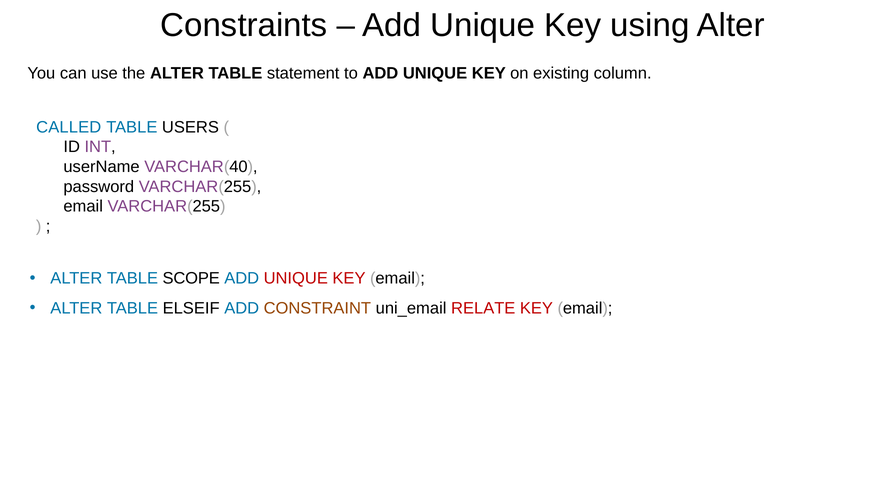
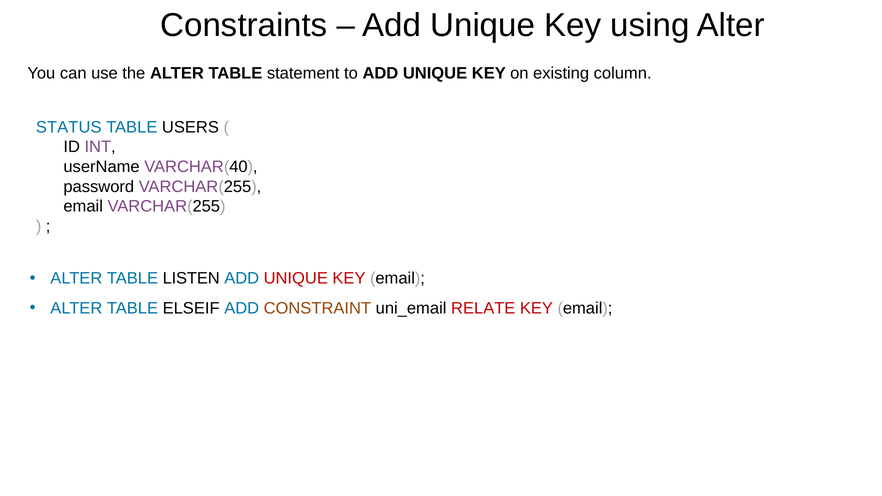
CALLED: CALLED -> STATUS
SCOPE: SCOPE -> LISTEN
